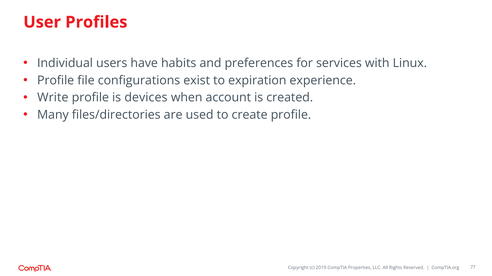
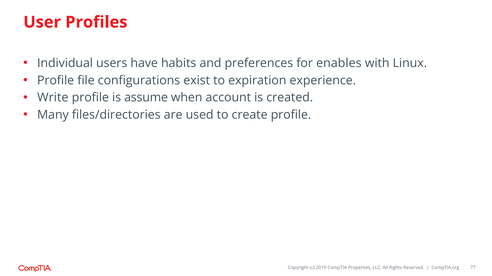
services: services -> enables
devices: devices -> assume
